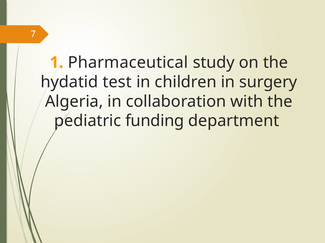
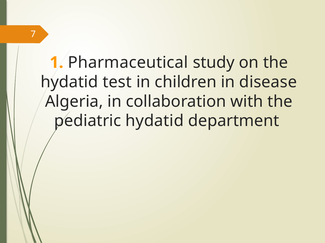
surgery: surgery -> disease
pediatric funding: funding -> hydatid
